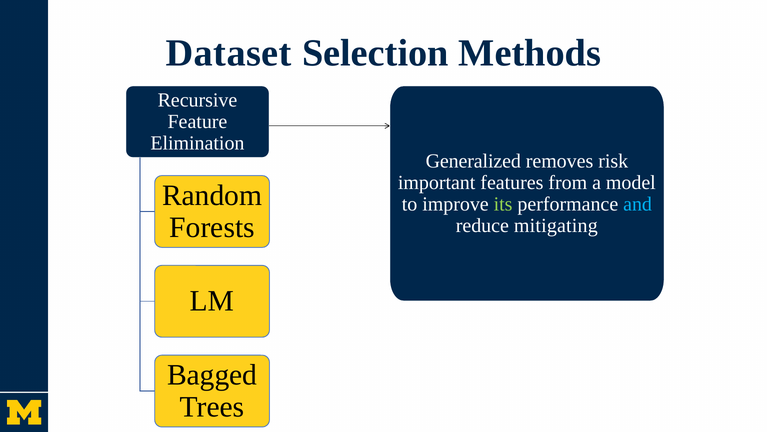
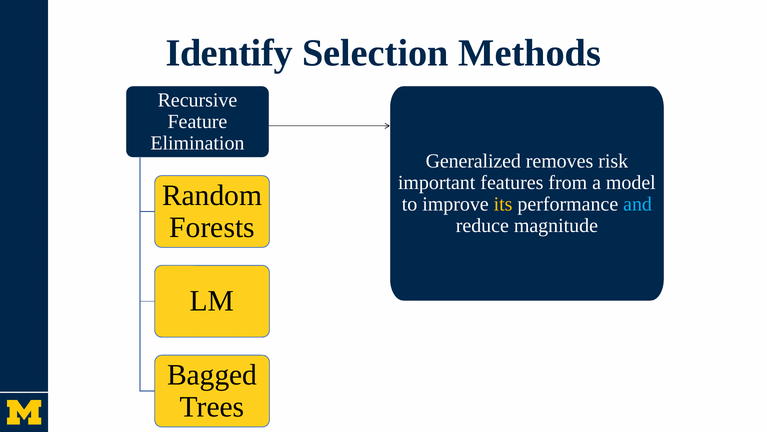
Dataset: Dataset -> Identify
its colour: light green -> yellow
mitigating: mitigating -> magnitude
